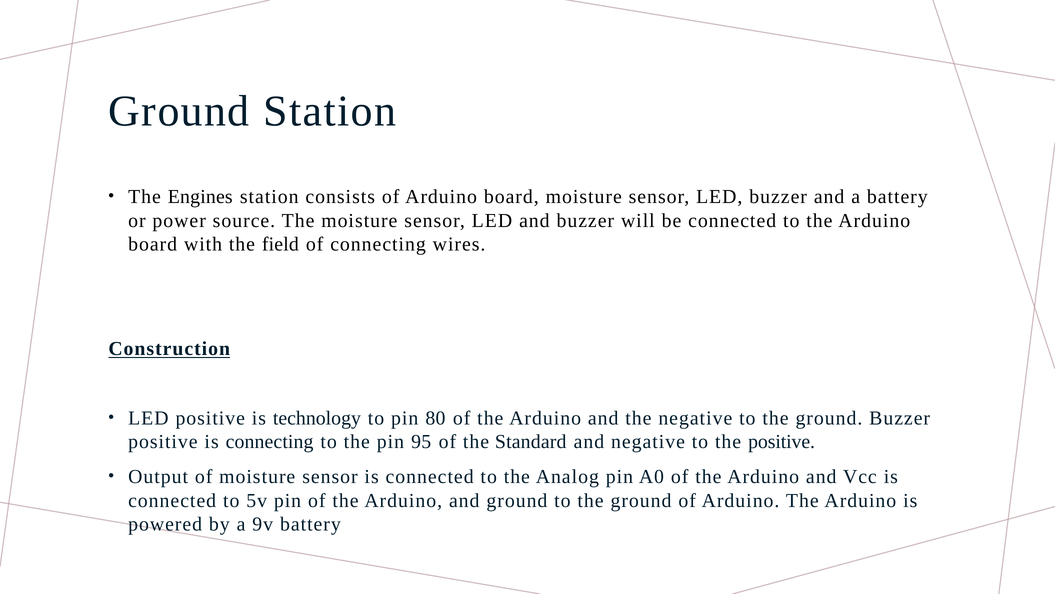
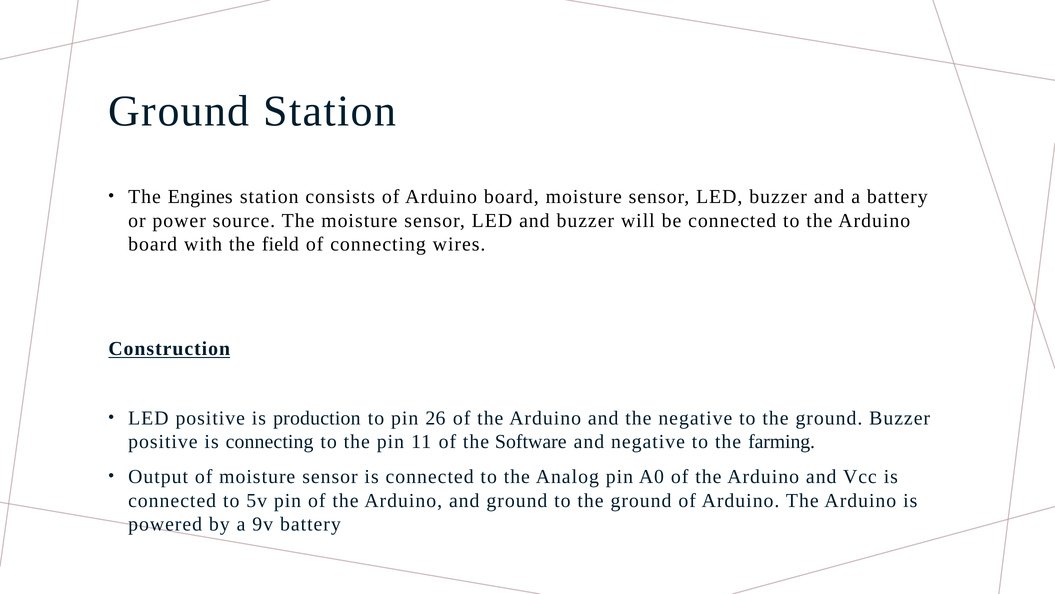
technology: technology -> production
80: 80 -> 26
95: 95 -> 11
Standard: Standard -> Software
the positive: positive -> farming
